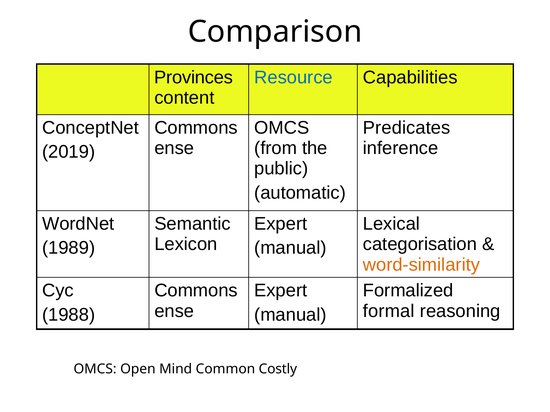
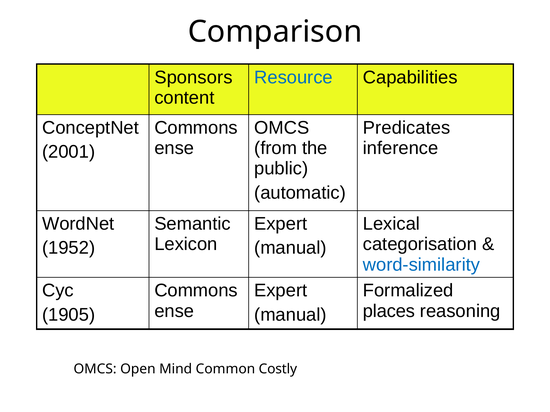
Provinces: Provinces -> Sponsors
2019: 2019 -> 2001
1989: 1989 -> 1952
word-similarity colour: orange -> blue
formal: formal -> places
1988: 1988 -> 1905
